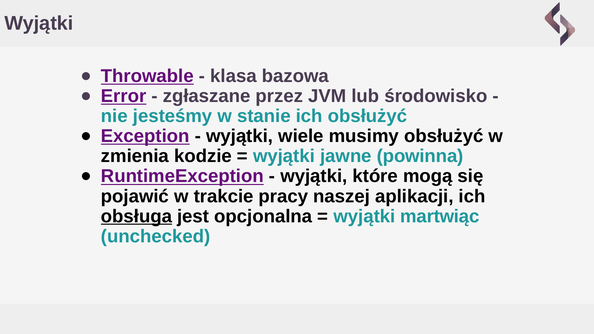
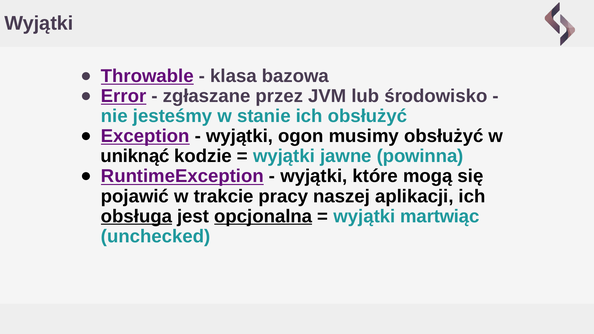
wiele: wiele -> ogon
zmienia: zmienia -> uniknąć
opcjonalna underline: none -> present
